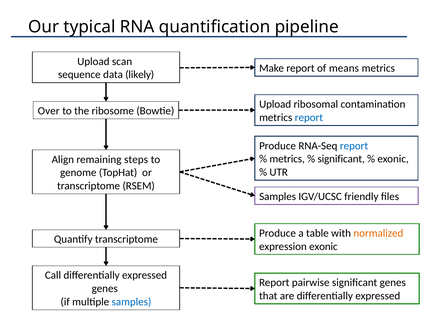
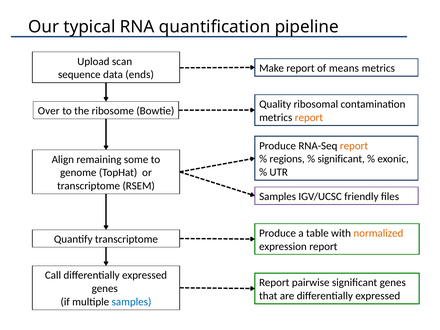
likely: likely -> ends
Upload at (275, 104): Upload -> Quality
report at (309, 117) colour: blue -> orange
report at (354, 146) colour: blue -> orange
metrics at (287, 159): metrics -> regions
steps: steps -> some
expression exonic: exonic -> report
